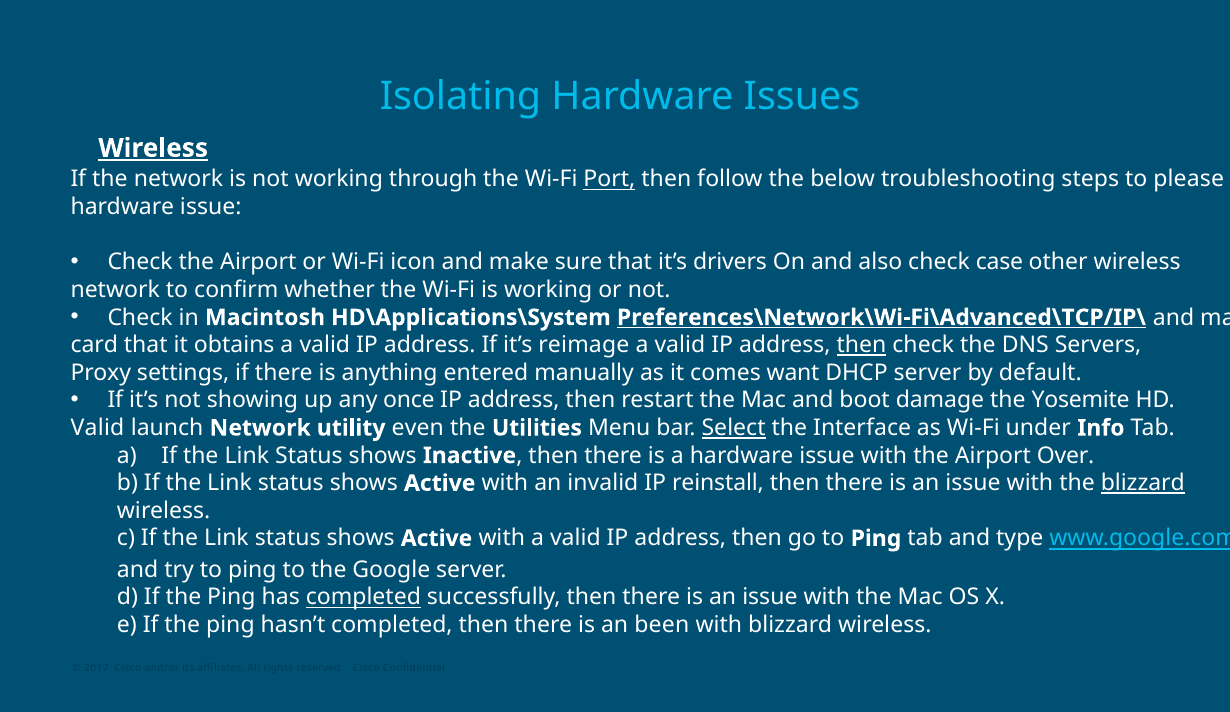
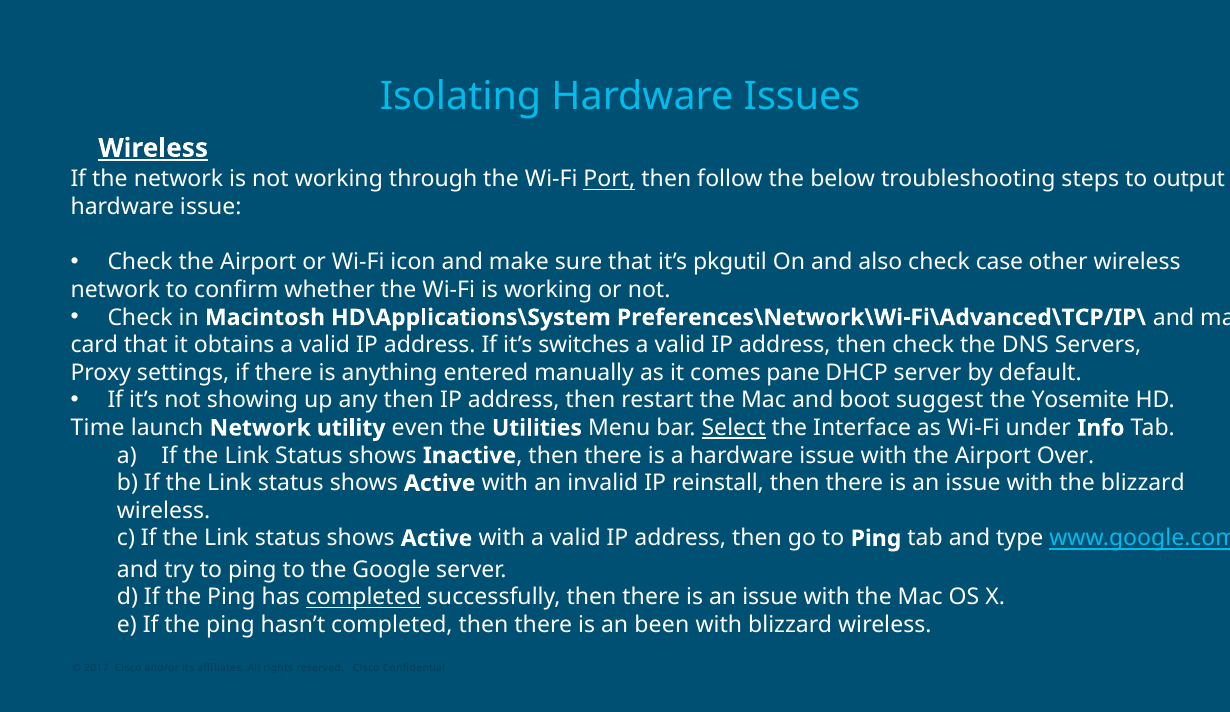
please: please -> output
drivers: drivers -> pkgutil
Preferences\Network\Wi-Fi\Advanced\TCP/IP\ underline: present -> none
reimage: reimage -> switches
then at (861, 345) underline: present -> none
want: want -> pane
any once: once -> then
damage: damage -> suggest
Valid at (98, 428): Valid -> Time
blizzard at (1143, 483) underline: present -> none
